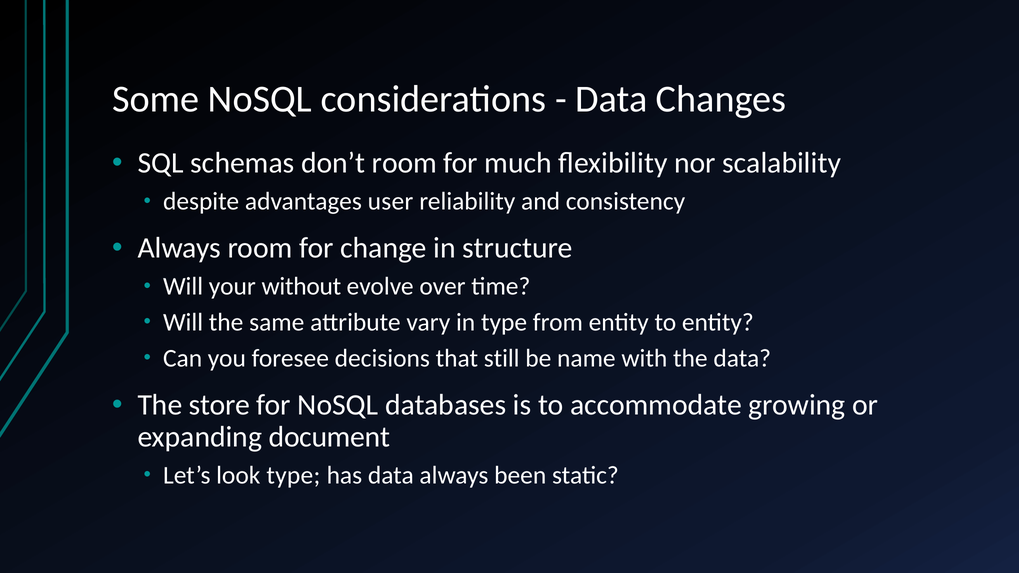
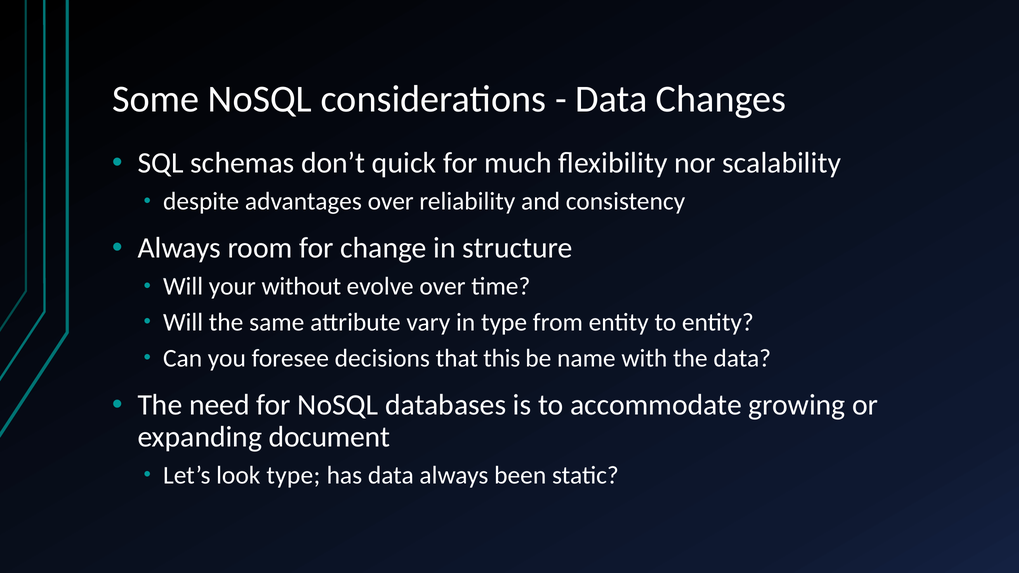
don’t room: room -> quick
advantages user: user -> over
still: still -> this
store: store -> need
